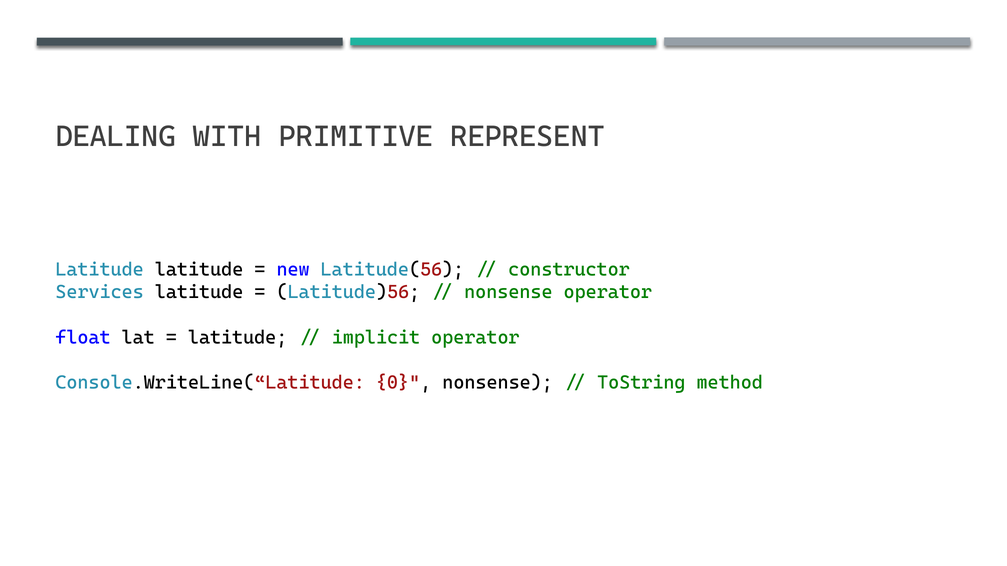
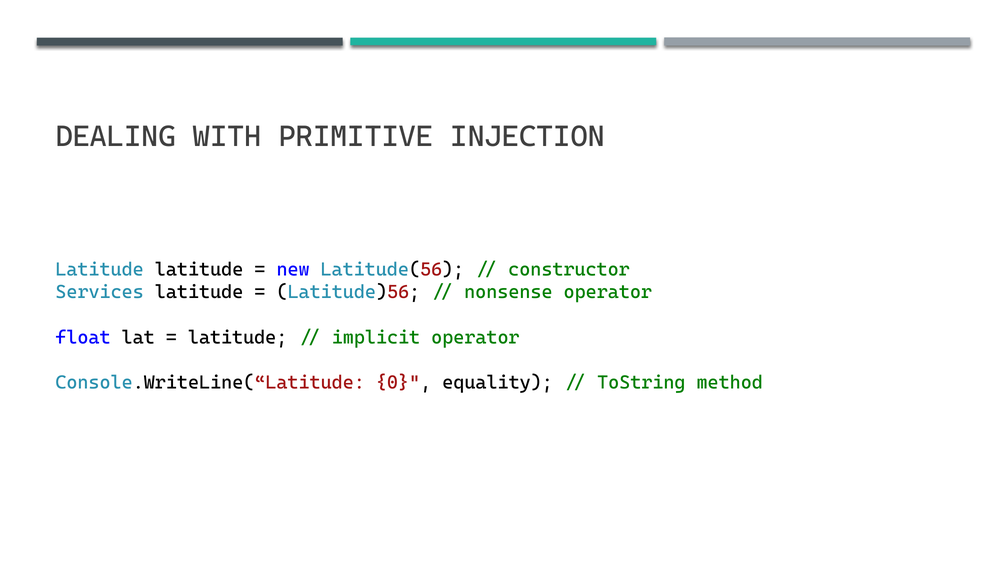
REPRESENT: REPRESENT -> INJECTION
0 nonsense: nonsense -> equality
